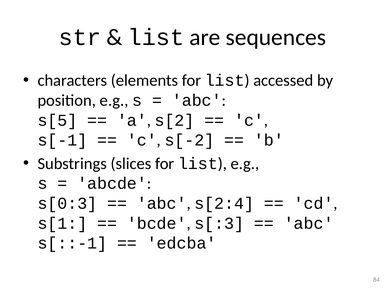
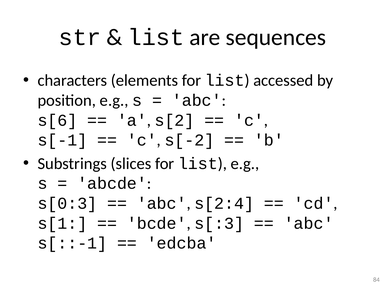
s[5: s[5 -> s[6
